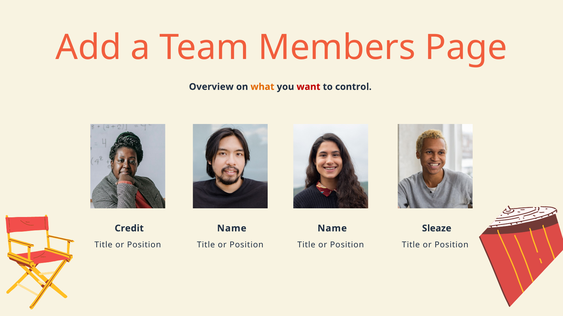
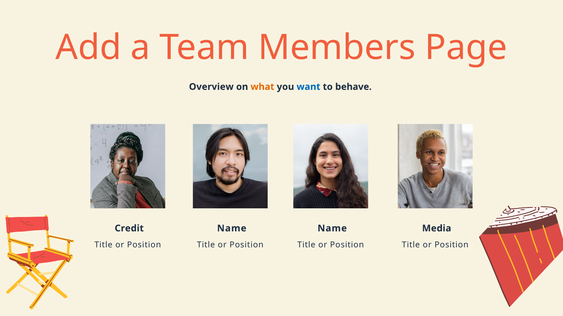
want colour: red -> blue
control: control -> behave
Sleaze: Sleaze -> Media
